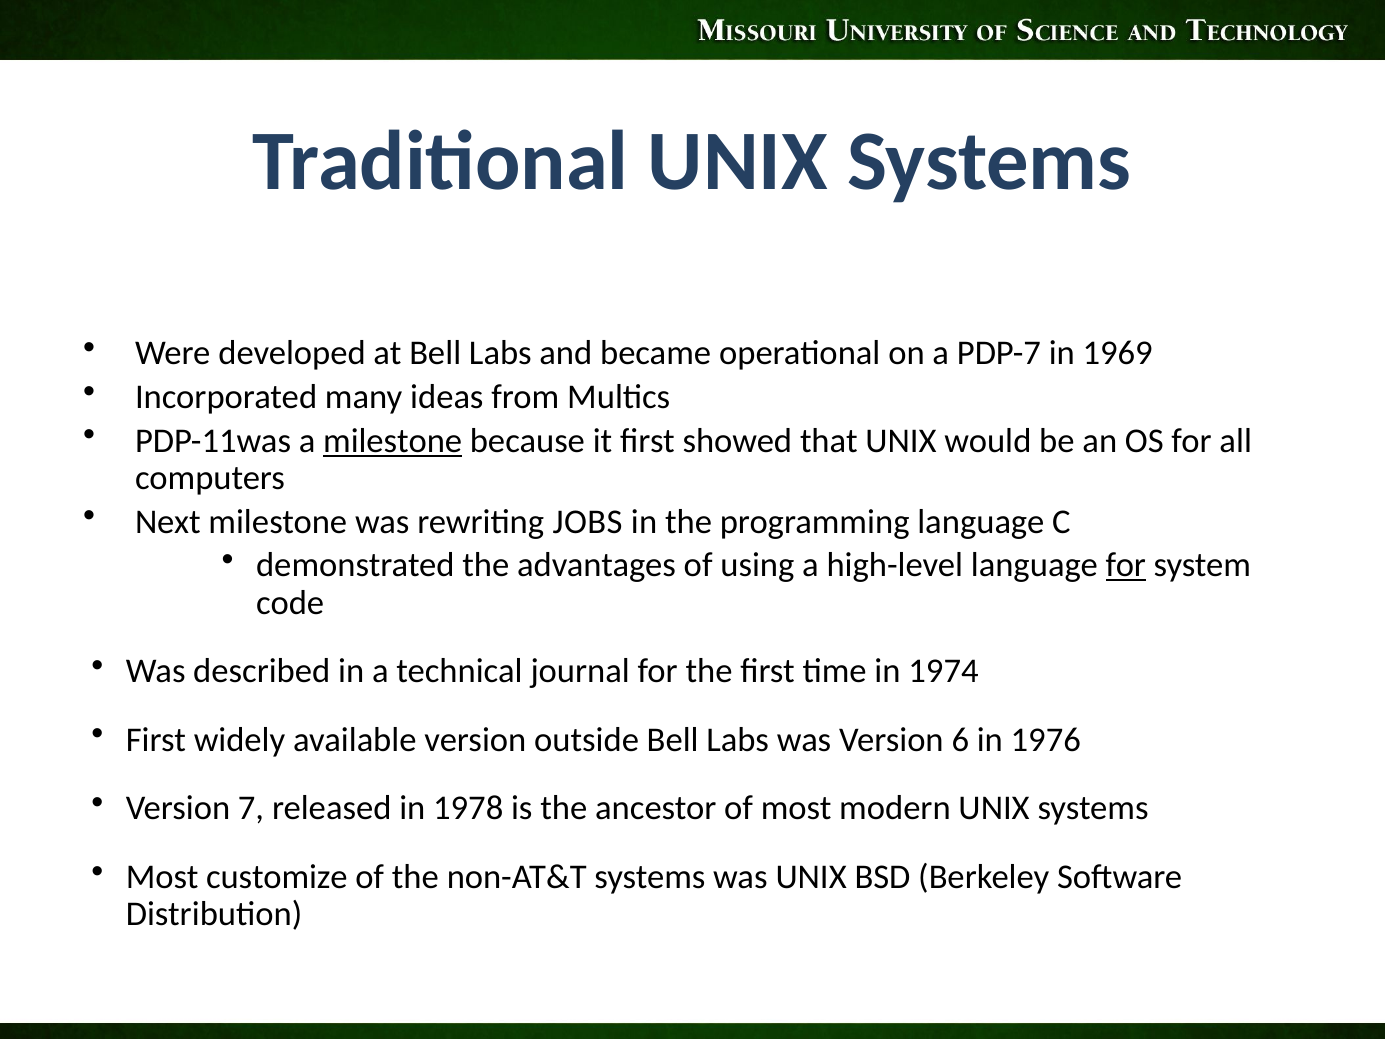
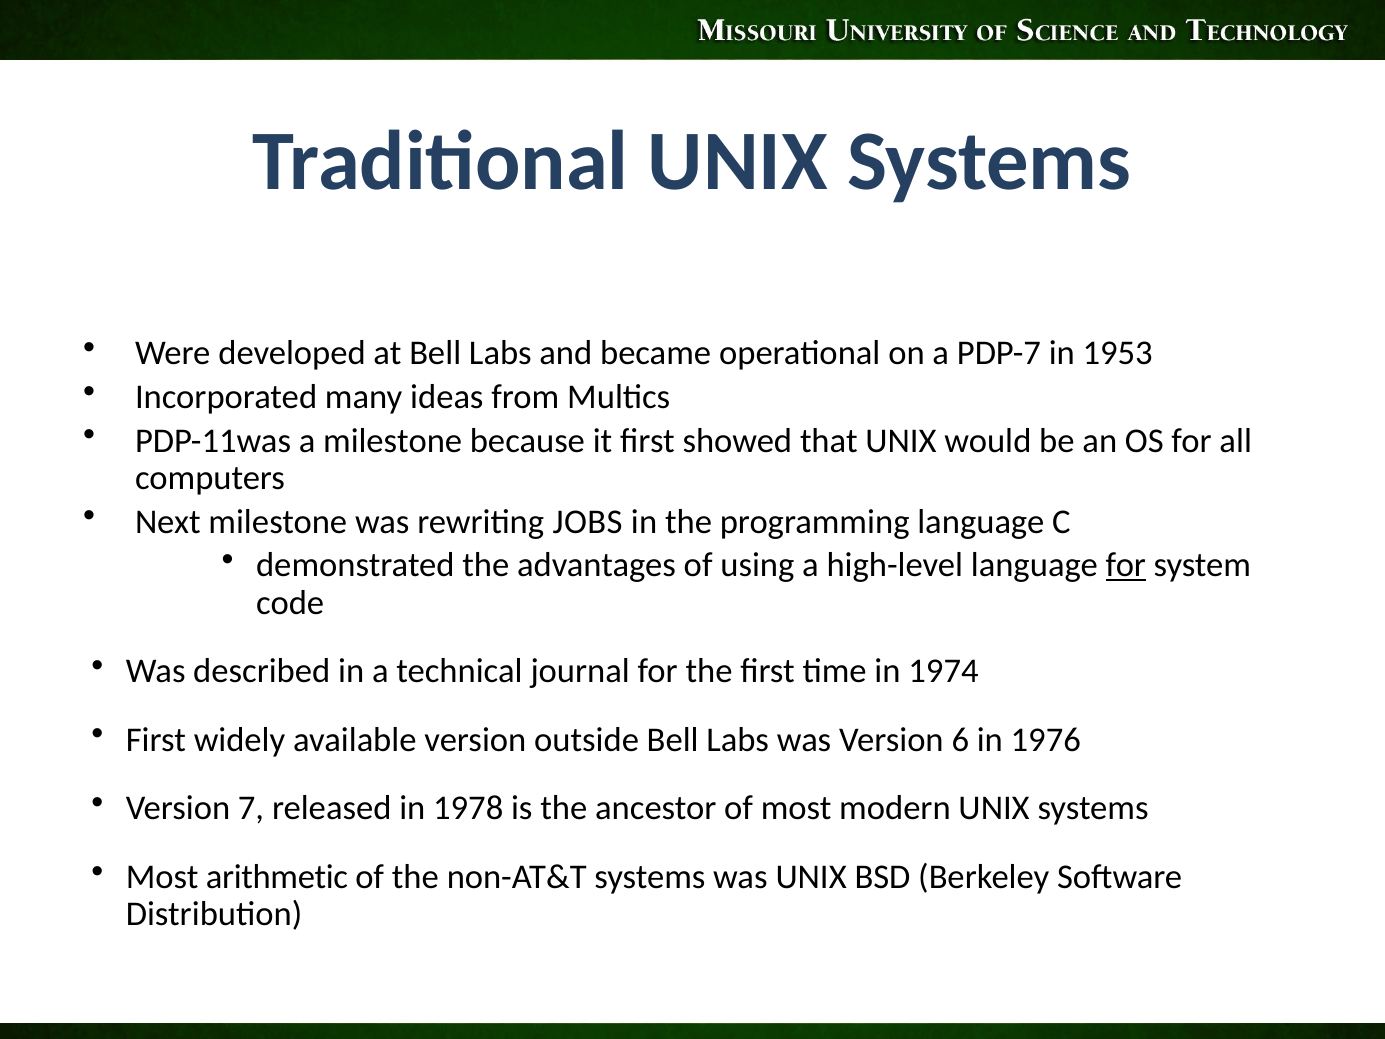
1969: 1969 -> 1953
milestone at (393, 441) underline: present -> none
customize: customize -> arithmetic
